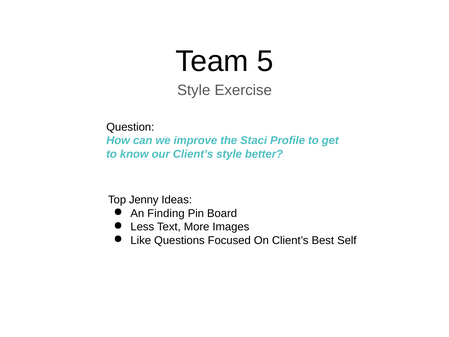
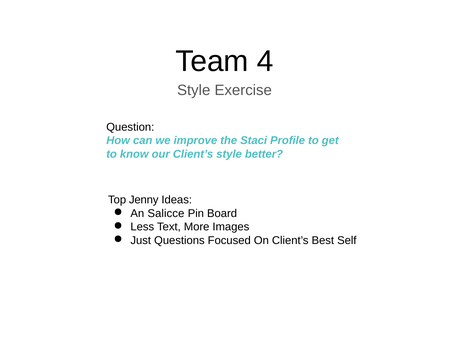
5: 5 -> 4
Finding: Finding -> Salicce
Like: Like -> Just
